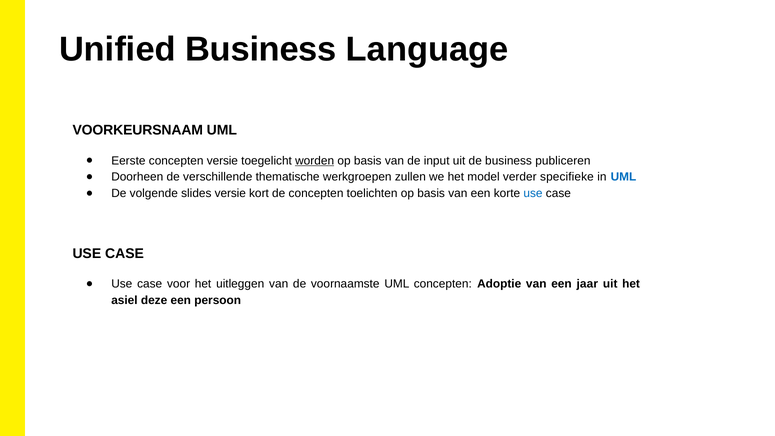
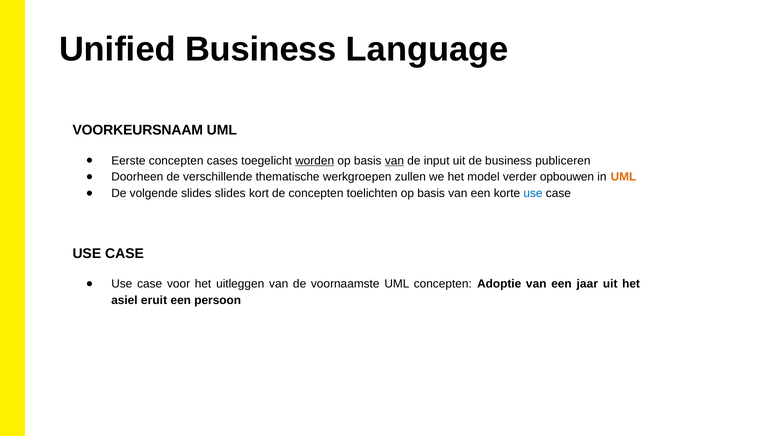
concepten versie: versie -> cases
van at (394, 161) underline: none -> present
specifieke: specifieke -> opbouwen
UML at (623, 177) colour: blue -> orange
slides versie: versie -> slides
deze: deze -> eruit
